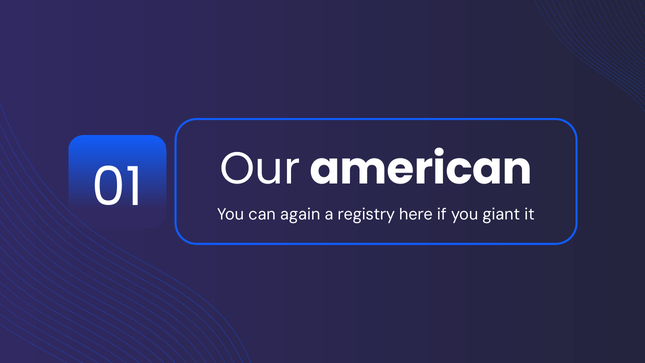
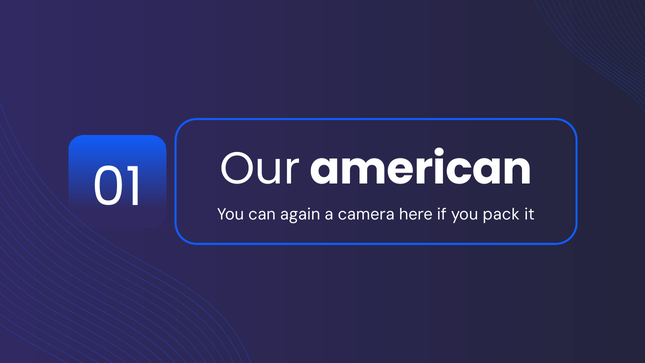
registry: registry -> camera
giant: giant -> pack
